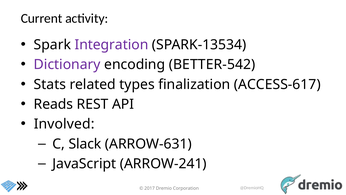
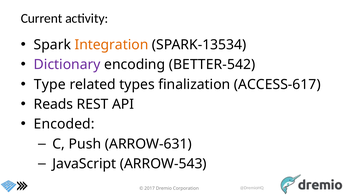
Integration colour: purple -> orange
Stats: Stats -> Type
Involved: Involved -> Encoded
Slack: Slack -> Push
ARROW-241: ARROW-241 -> ARROW-543
